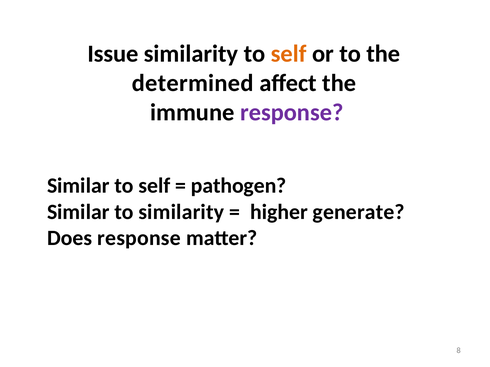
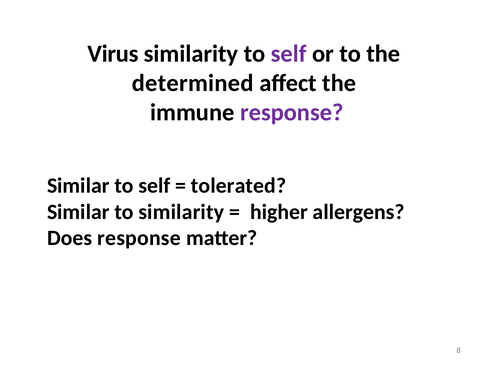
Issue: Issue -> Virus
self at (289, 54) colour: orange -> purple
pathogen: pathogen -> tolerated
generate: generate -> allergens
